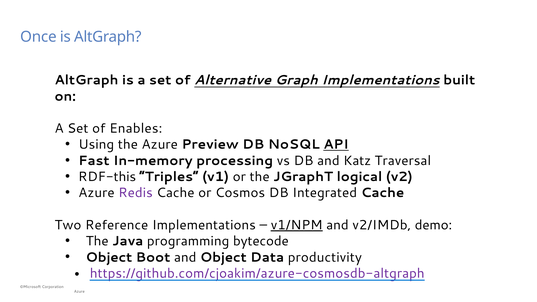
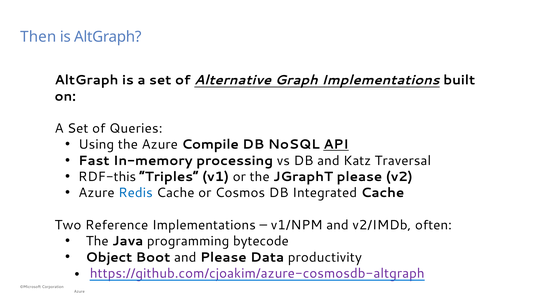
Once: Once -> Then
Enables: Enables -> Queries
Preview: Preview -> Compile
JGraphT logical: logical -> please
Redis colour: purple -> blue
v1/NPM underline: present -> none
demo: demo -> often
and Object: Object -> Please
